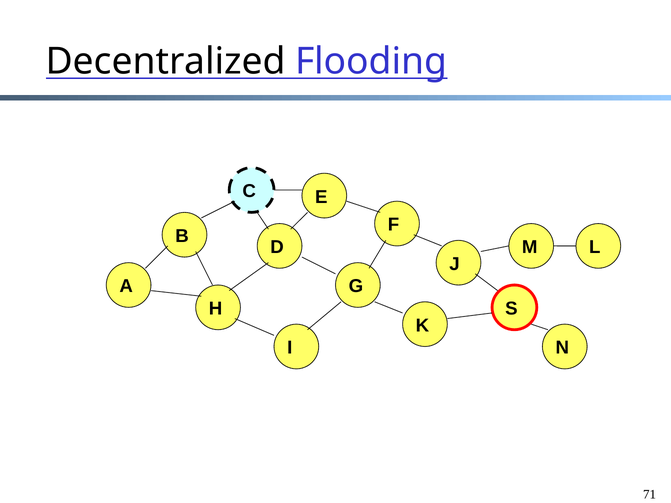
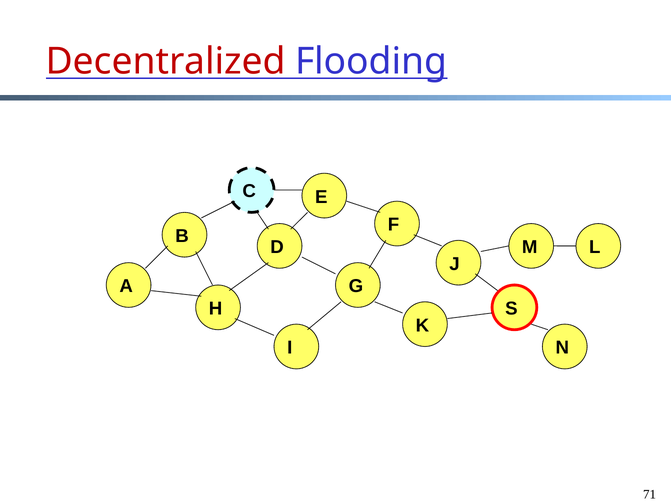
Decentralized colour: black -> red
